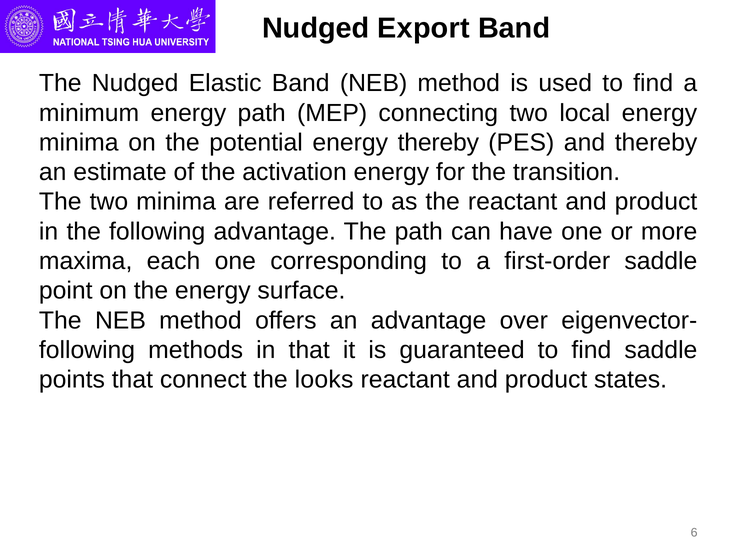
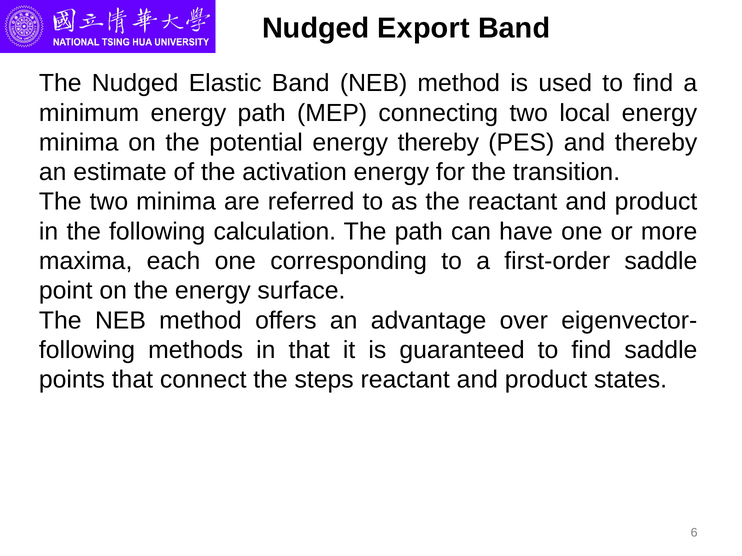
following advantage: advantage -> calculation
looks: looks -> steps
